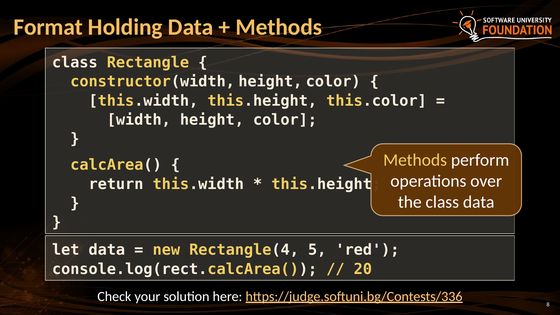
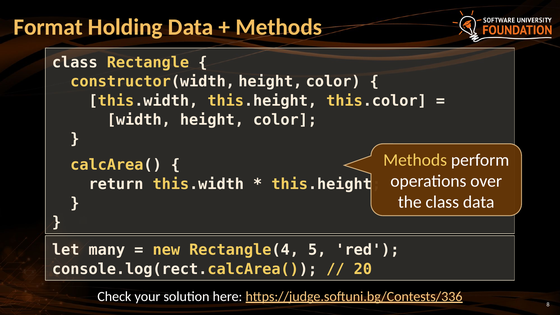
let data: data -> many
